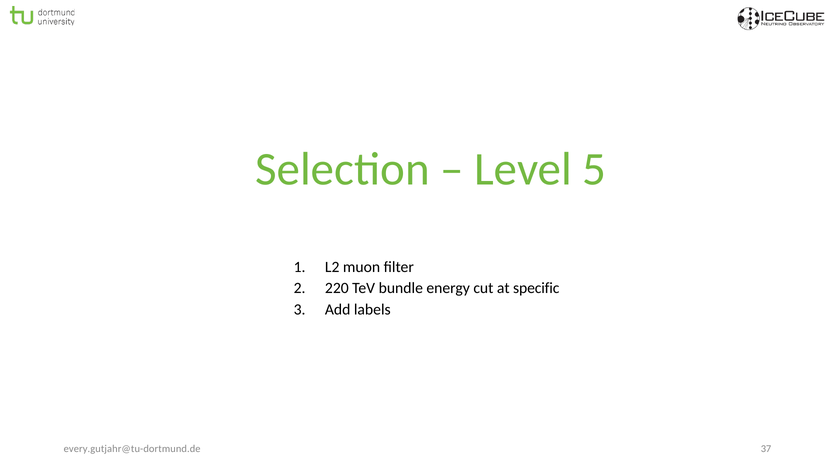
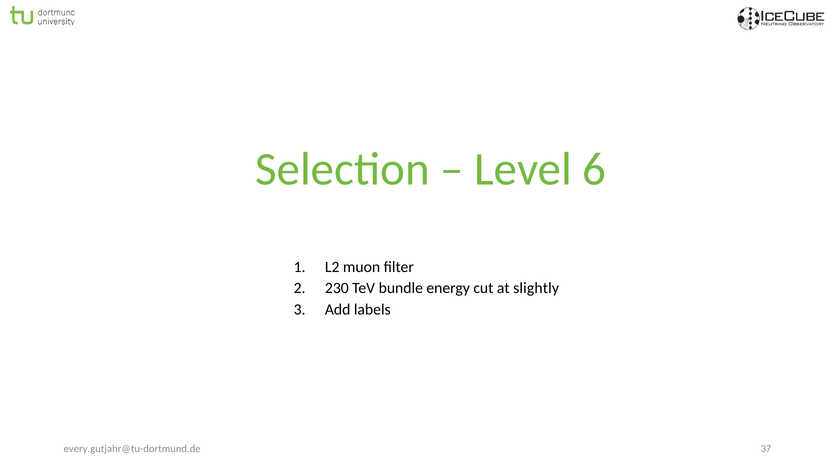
5: 5 -> 6
220: 220 -> 230
specific: specific -> slightly
